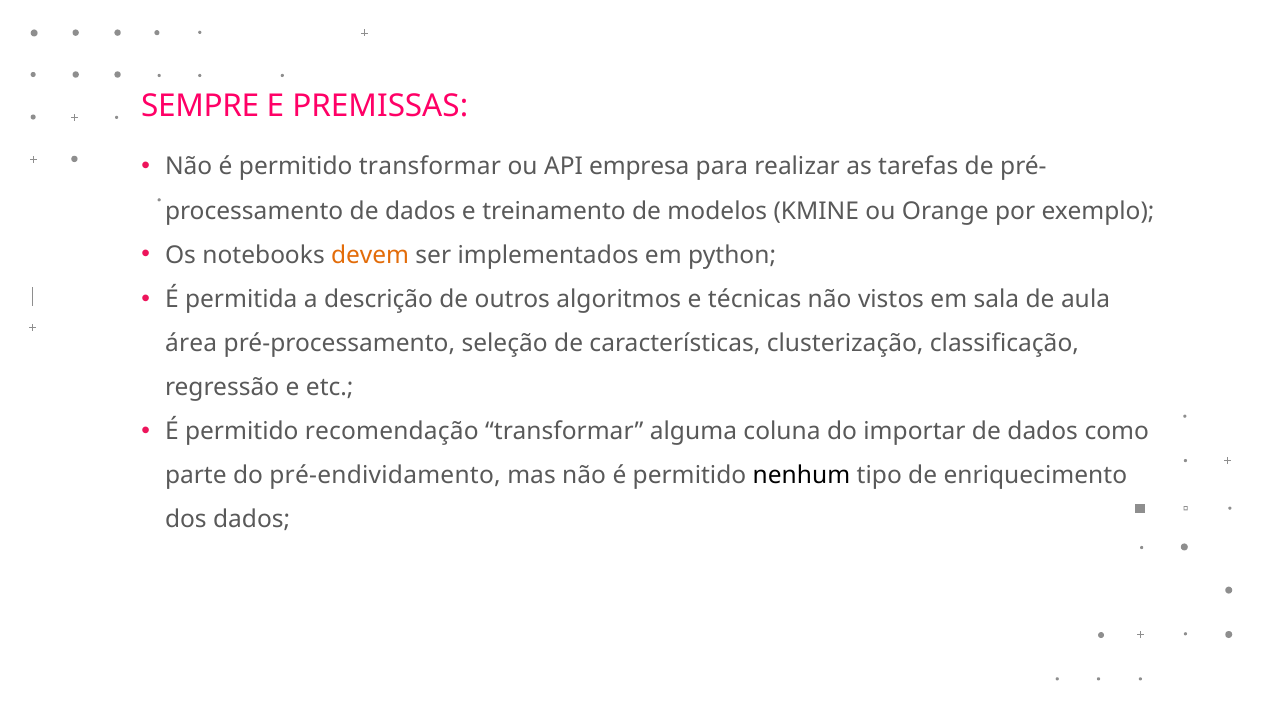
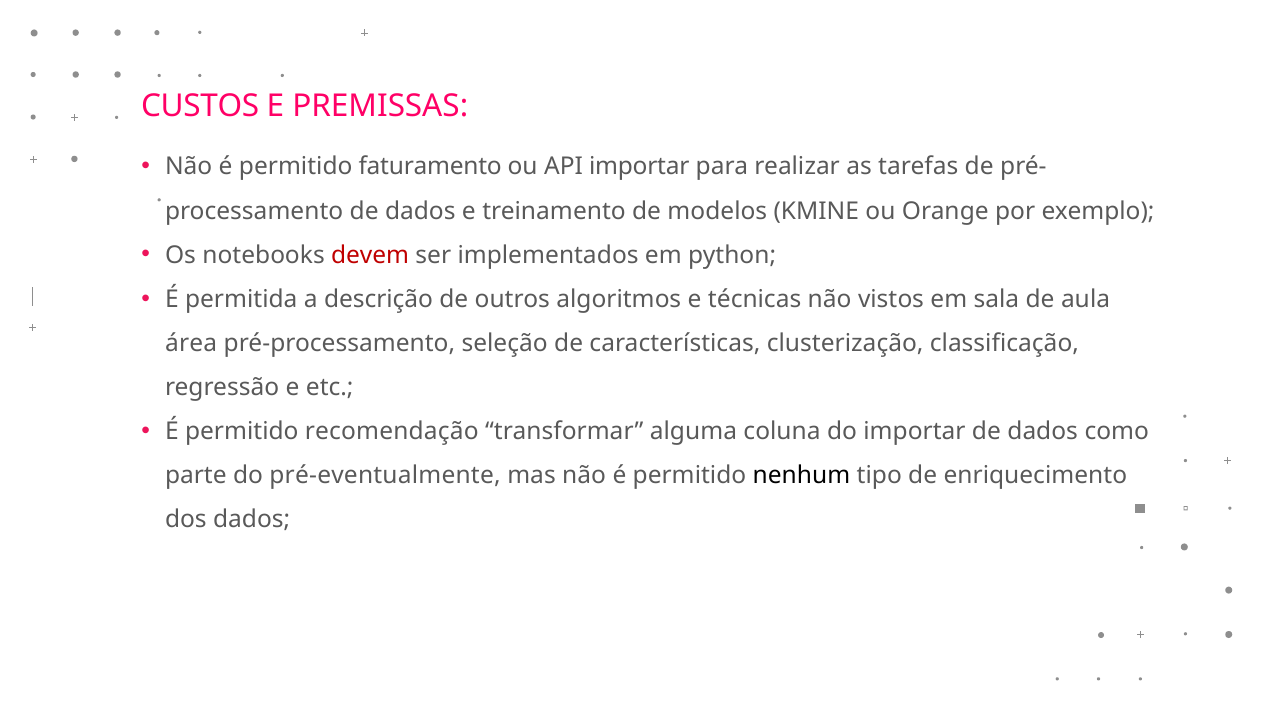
SEMPRE: SEMPRE -> CUSTOS
permitido transformar: transformar -> faturamento
API empresa: empresa -> importar
devem colour: orange -> red
pré-endividamento: pré-endividamento -> pré-eventualmente
